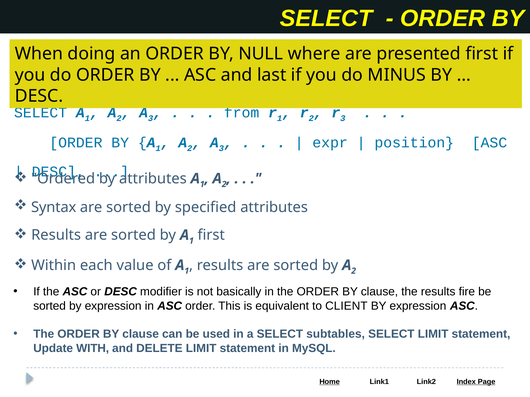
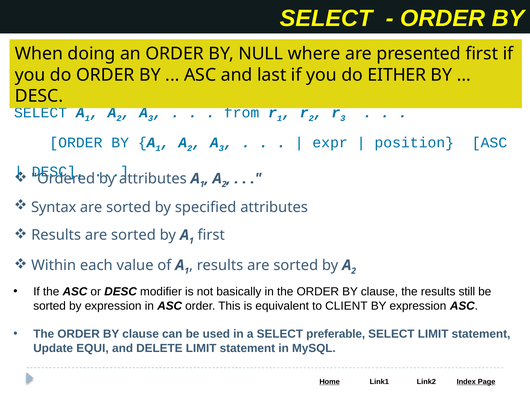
MINUS: MINUS -> EITHER
fire: fire -> still
subtables: subtables -> preferable
WITH: WITH -> EQUI
